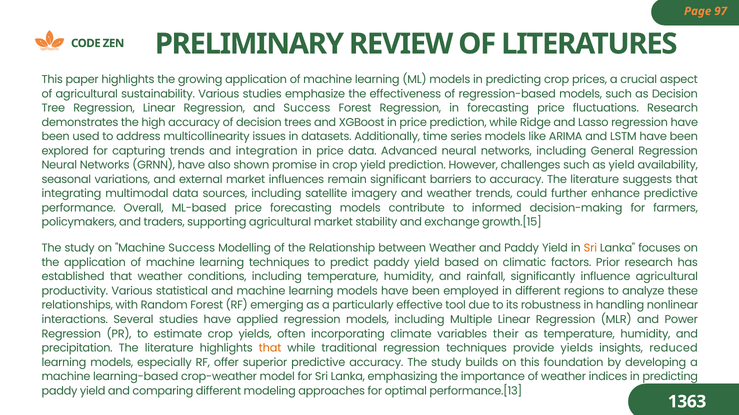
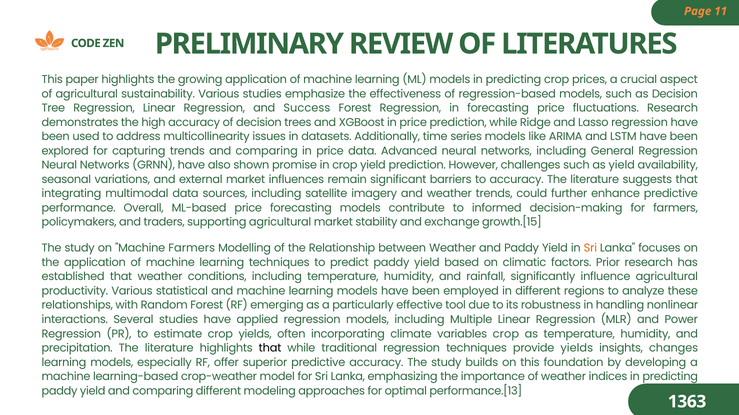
97: 97 -> 11
trends and integration: integration -> comparing
Machine Success: Success -> Farmers
variables their: their -> crop
that at (270, 349) colour: orange -> black
reduced: reduced -> changes
